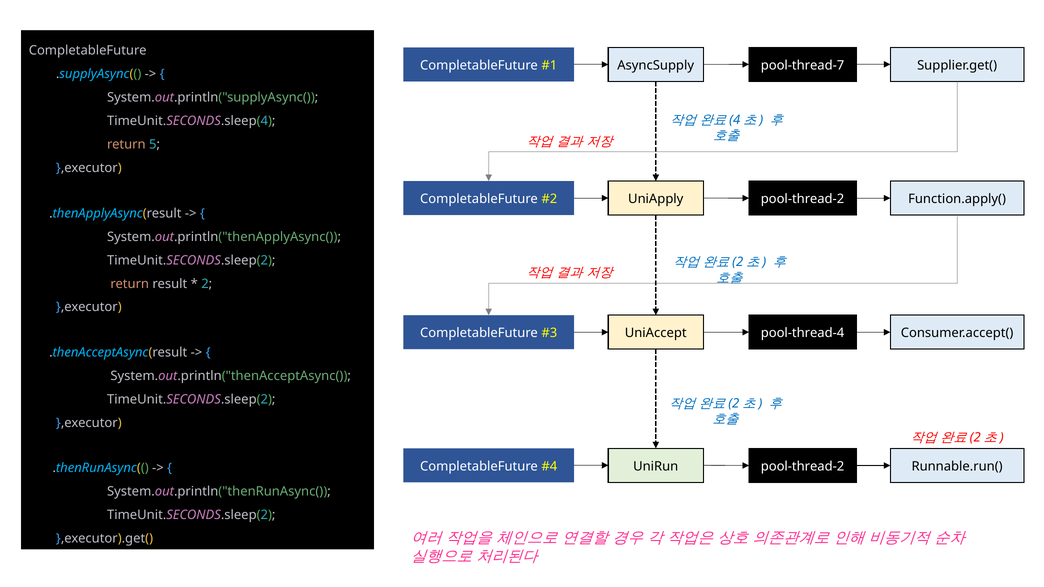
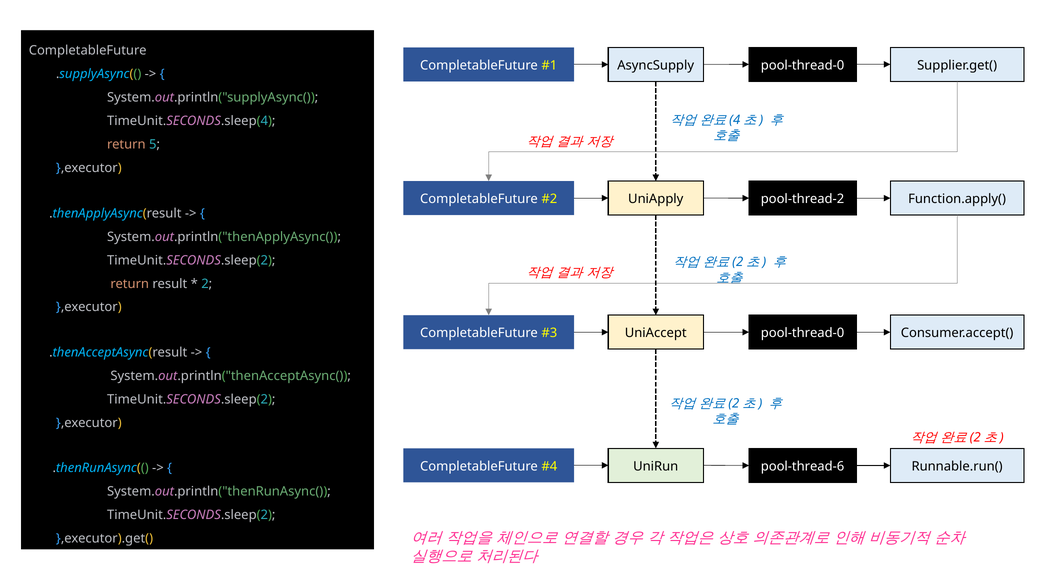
pool-thread-7 at (803, 65): pool-thread-7 -> pool-thread-0
pool-thread-4 at (803, 333): pool-thread-4 -> pool-thread-0
pool-thread-2 at (803, 467): pool-thread-2 -> pool-thread-6
